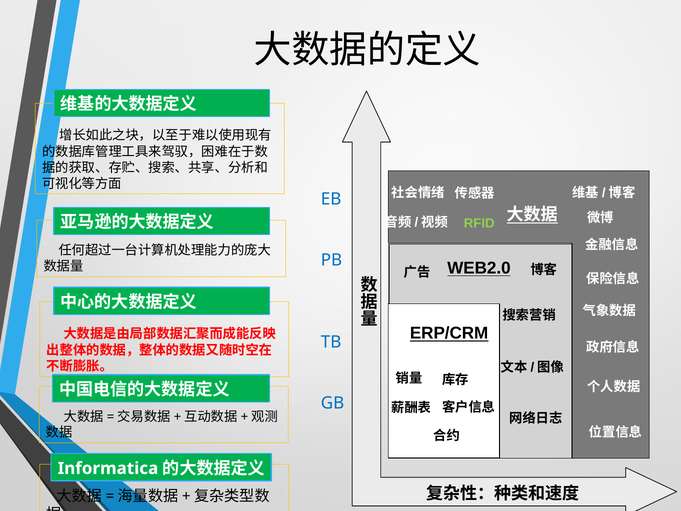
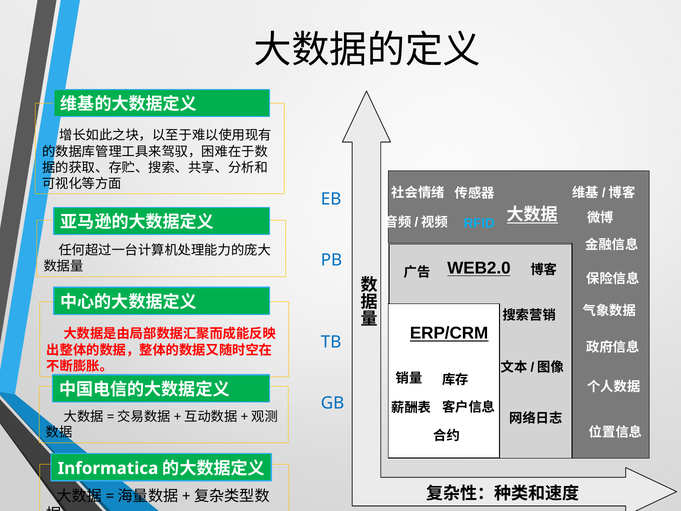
RFID colour: light green -> light blue
